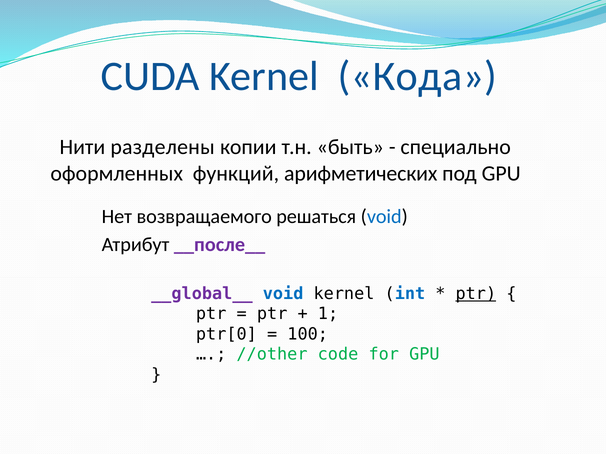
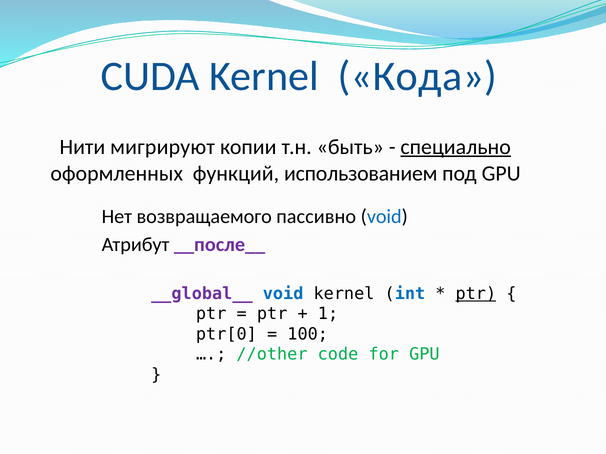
разделены: разделены -> мигрируют
специально underline: none -> present
арифметических: арифметических -> использованием
решаться: решаться -> пассивно
